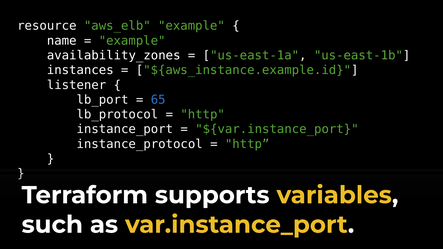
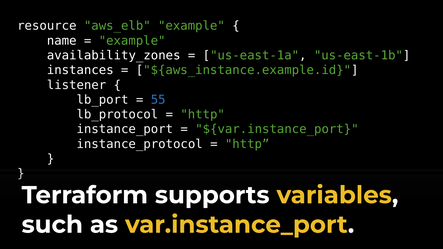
65: 65 -> 55
